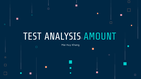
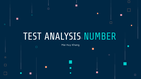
AMOUNT: AMOUNT -> NUMBER
